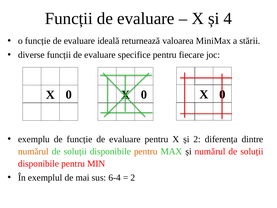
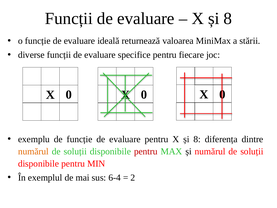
4 at (228, 18): 4 -> 8
pentru X și 2: 2 -> 8
pentru at (146, 151) colour: orange -> red
